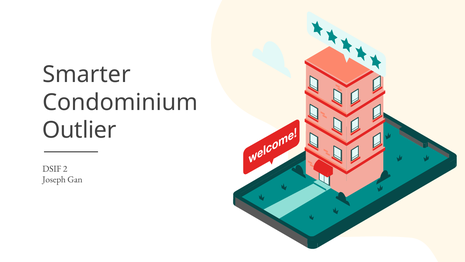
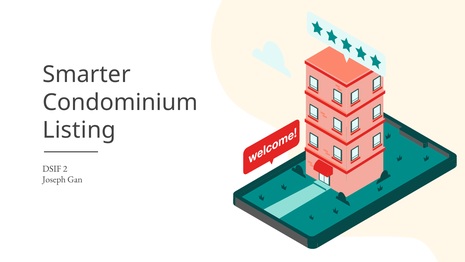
Outlier: Outlier -> Listing
